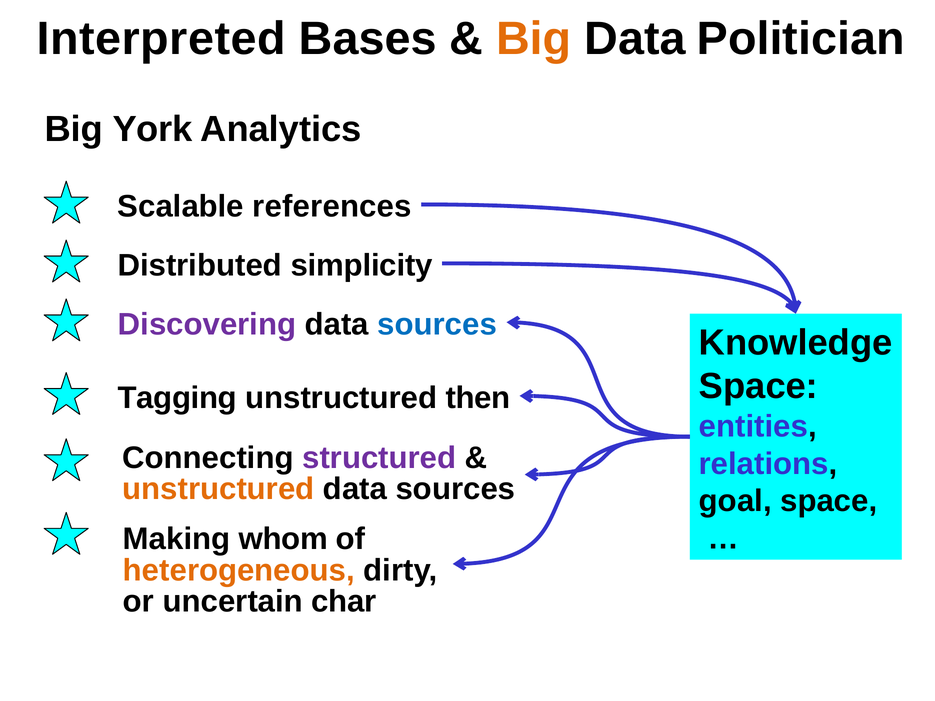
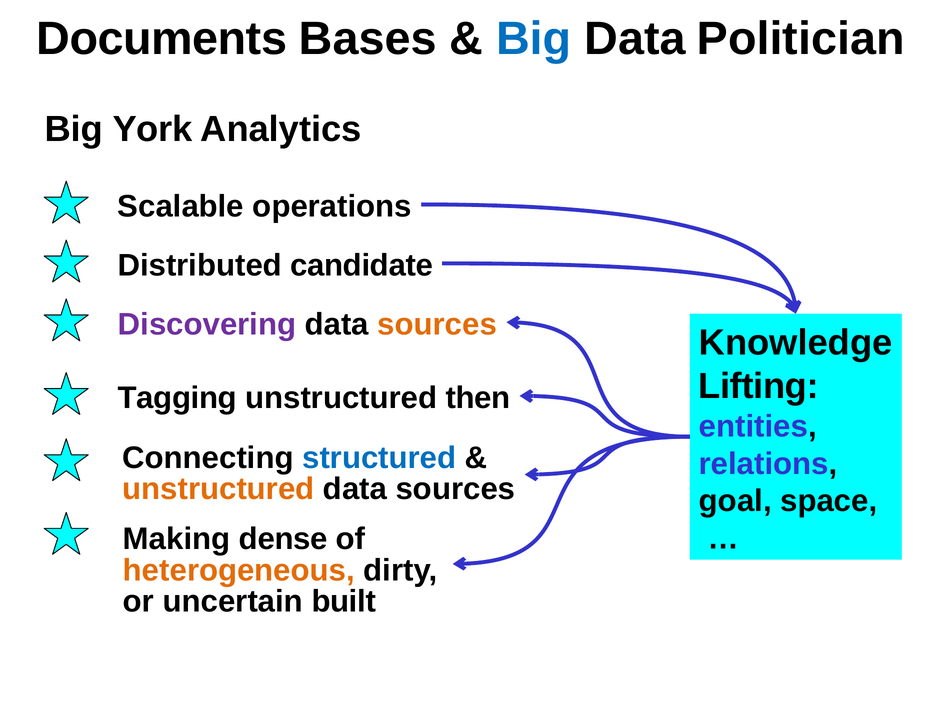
Interpreted: Interpreted -> Documents
Big at (534, 39) colour: orange -> blue
references: references -> operations
simplicity: simplicity -> candidate
sources at (437, 325) colour: blue -> orange
Space at (758, 386): Space -> Lifting
structured colour: purple -> blue
whom: whom -> dense
char: char -> built
